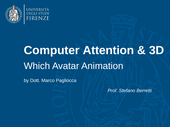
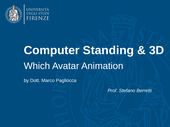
Attention: Attention -> Standing
